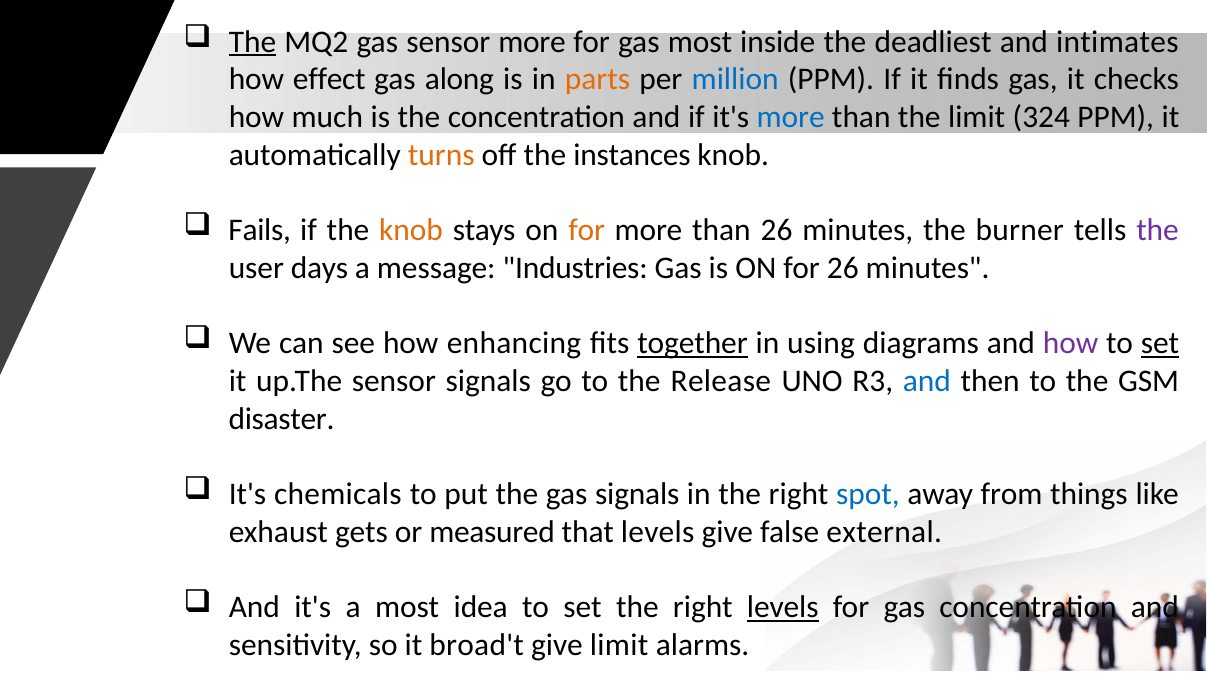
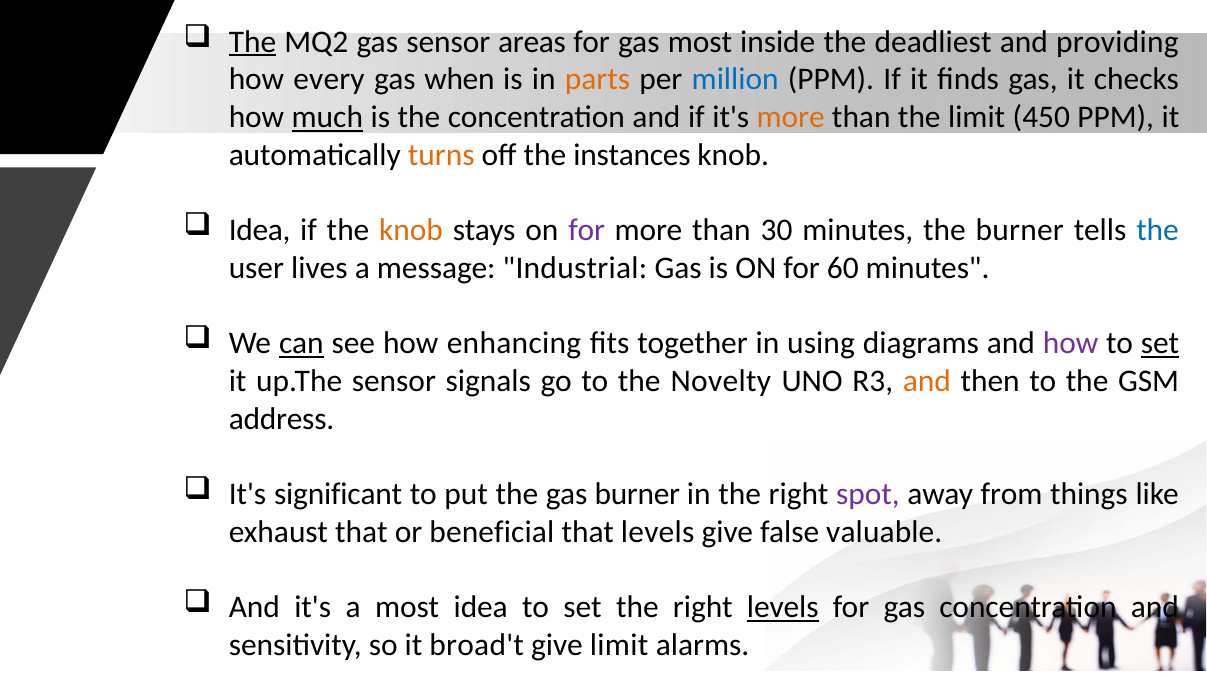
sensor more: more -> areas
intimates: intimates -> providing
effect: effect -> every
along: along -> when
much underline: none -> present
more at (791, 117) colour: blue -> orange
324: 324 -> 450
Fails at (260, 230): Fails -> Idea
for at (587, 230) colour: orange -> purple
than 26: 26 -> 30
the at (1158, 230) colour: purple -> blue
days: days -> lives
Industries: Industries -> Industrial
for 26: 26 -> 60
can underline: none -> present
together underline: present -> none
Release: Release -> Novelty
and at (927, 381) colour: blue -> orange
disaster: disaster -> address
chemicals: chemicals -> significant
gas signals: signals -> burner
spot colour: blue -> purple
exhaust gets: gets -> that
measured: measured -> beneficial
external: external -> valuable
